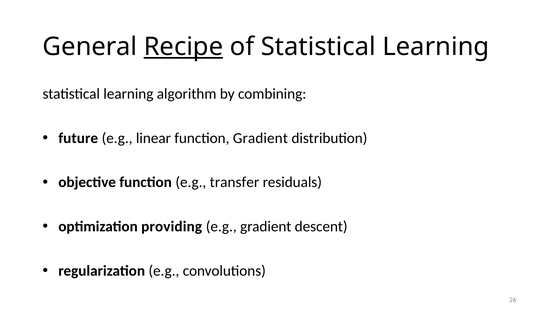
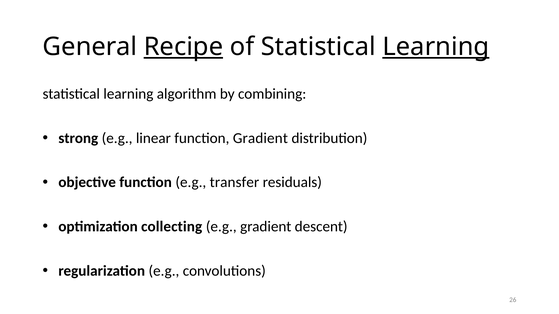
Learning at (436, 47) underline: none -> present
future: future -> strong
providing: providing -> collecting
